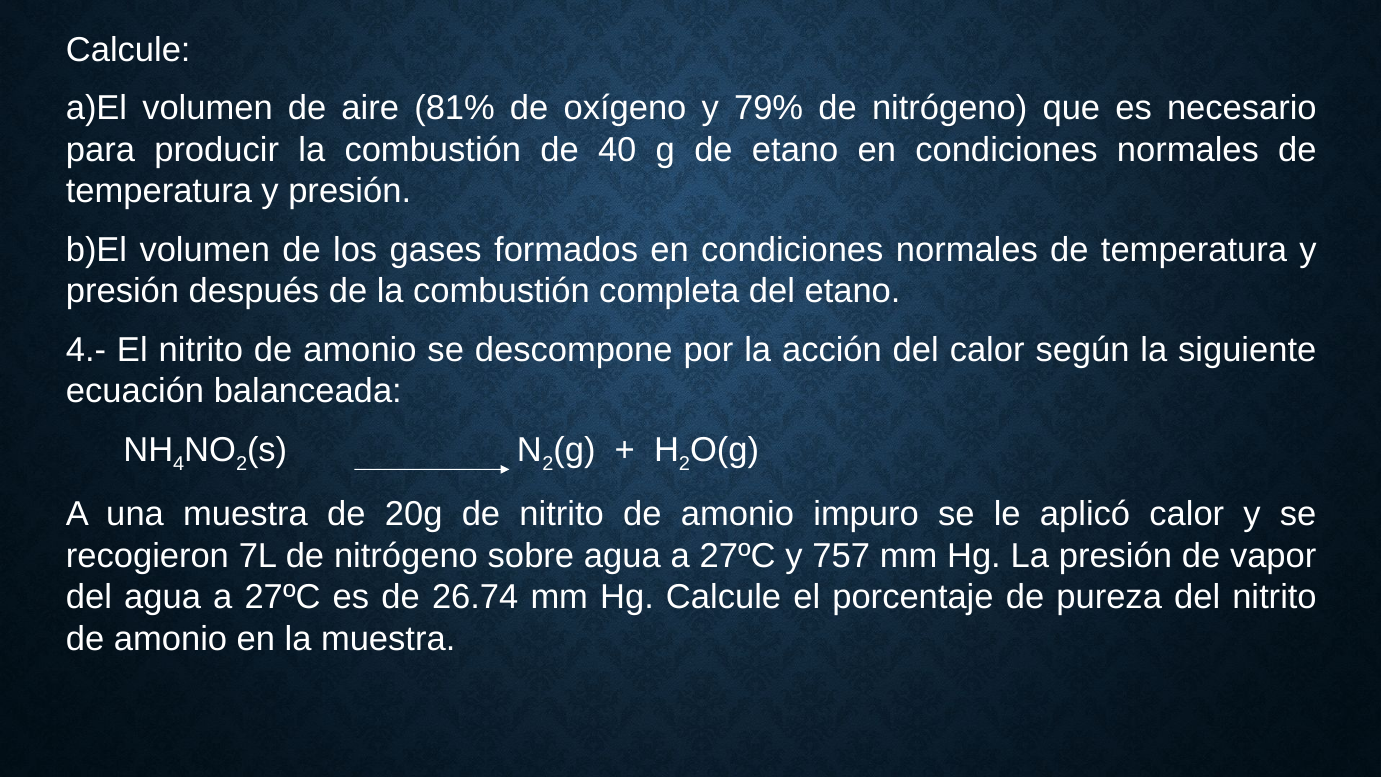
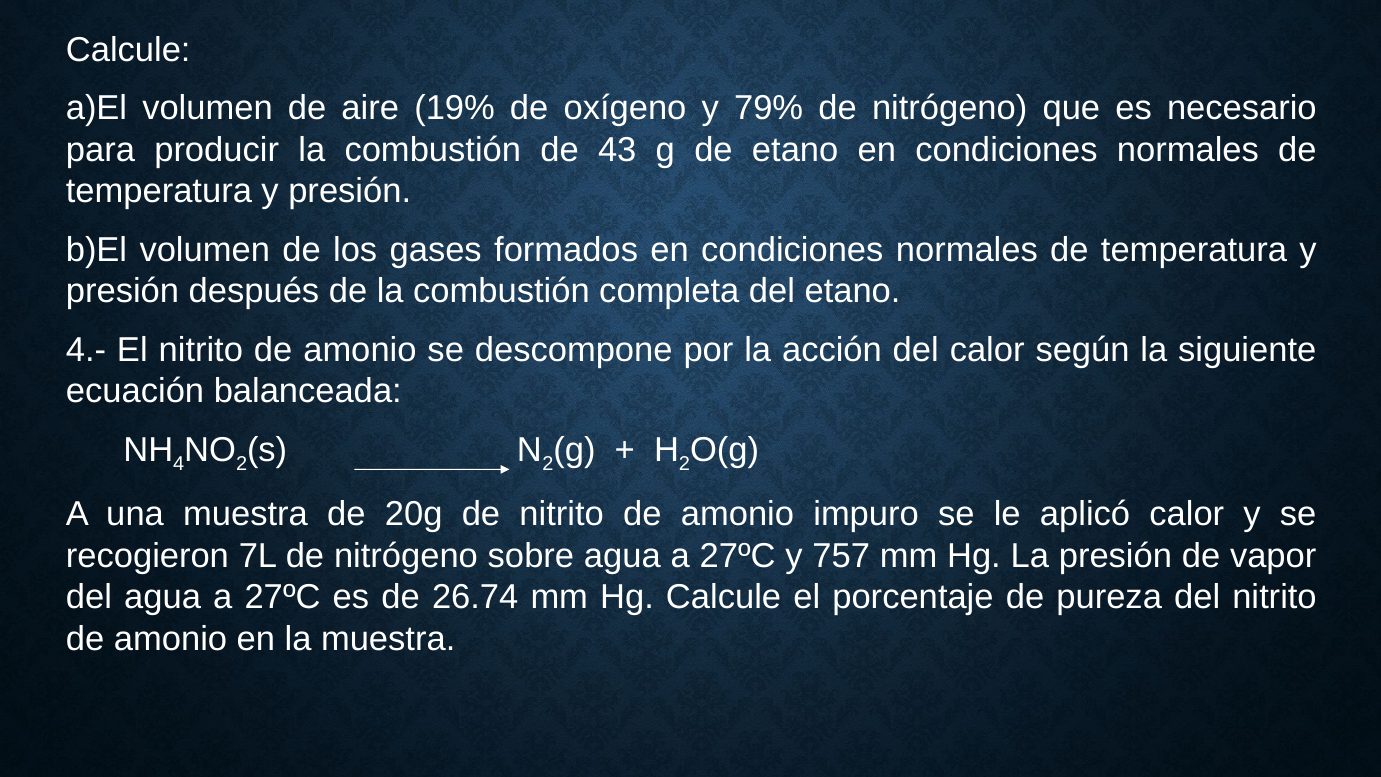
81%: 81% -> 19%
40: 40 -> 43
